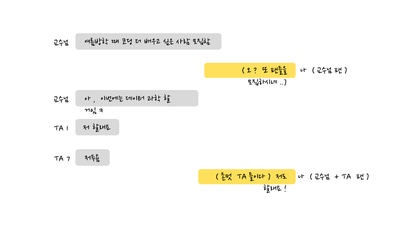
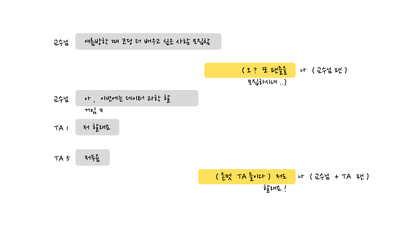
7: 7 -> 5
